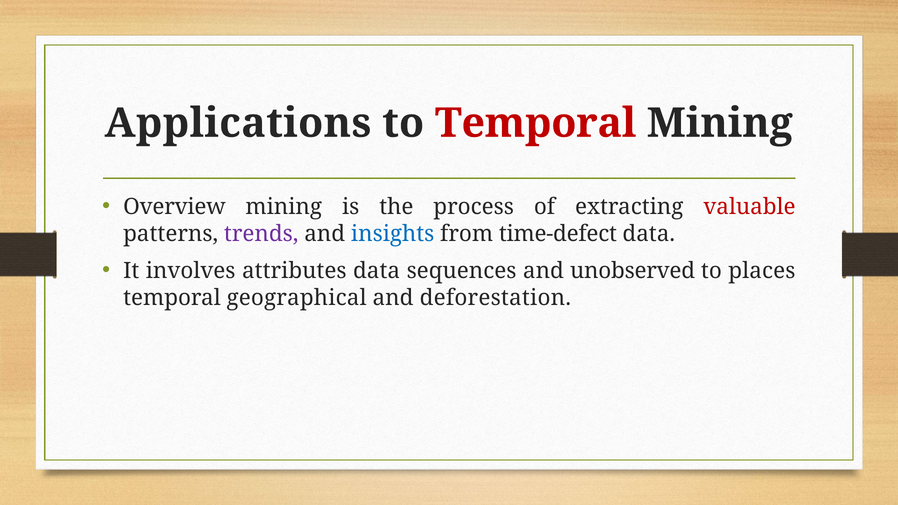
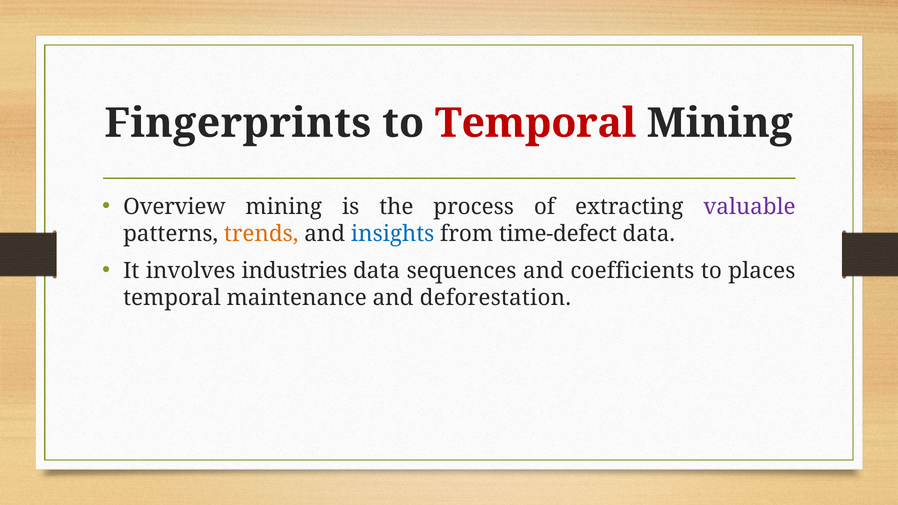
Applications: Applications -> Fingerprints
valuable colour: red -> purple
trends colour: purple -> orange
attributes: attributes -> industries
unobserved: unobserved -> coefficients
geographical: geographical -> maintenance
